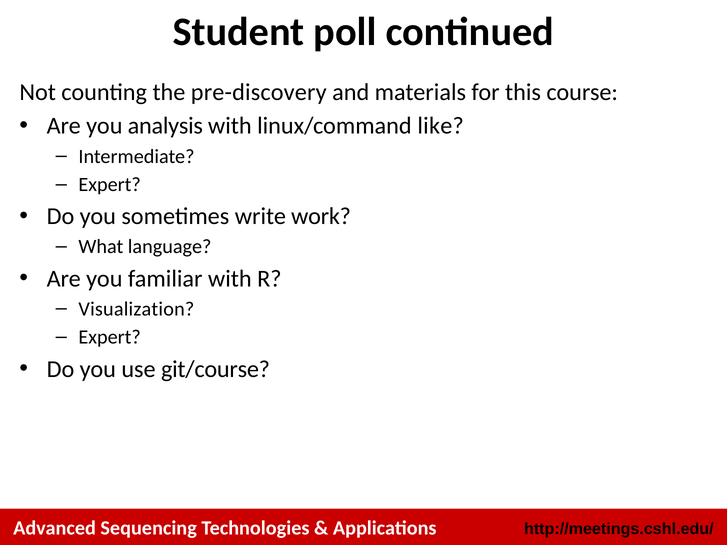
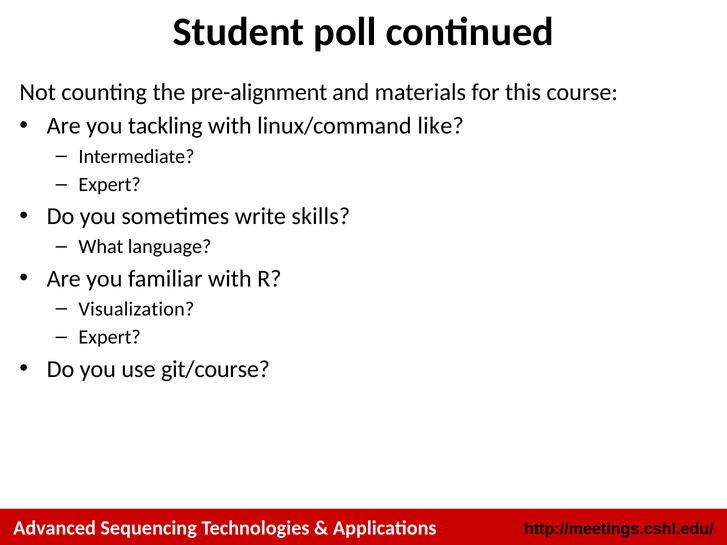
pre-discovery: pre-discovery -> pre-alignment
analysis: analysis -> tackling
work: work -> skills
